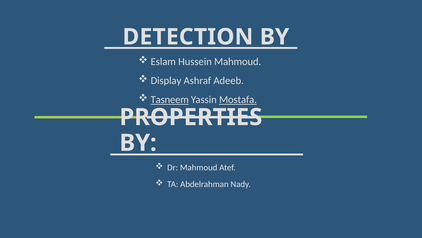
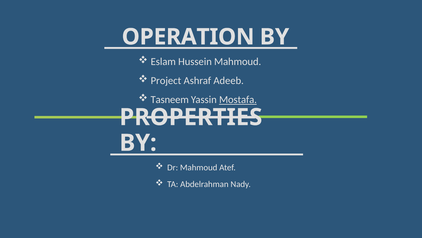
DETECTION: DETECTION -> OPERATION
Display: Display -> Project
Tasneem underline: present -> none
